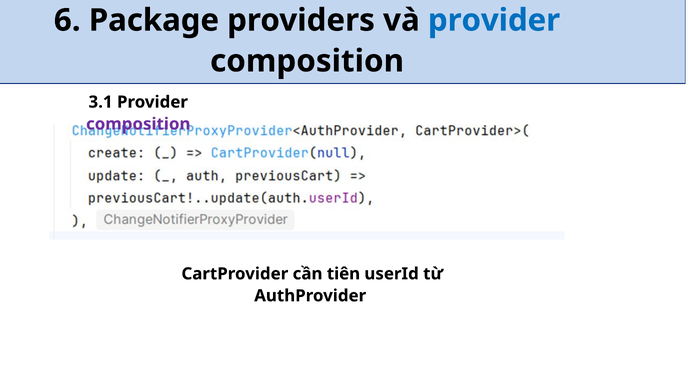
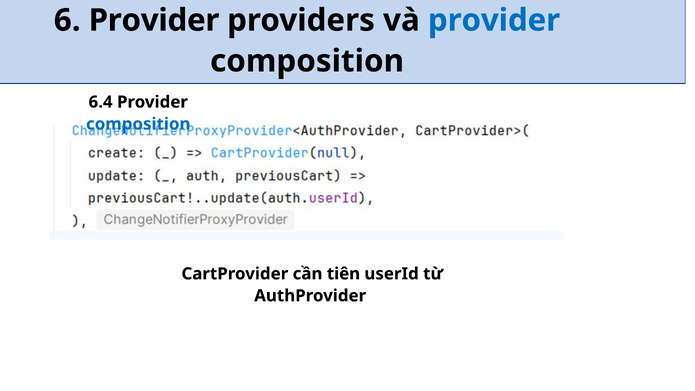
6 Package: Package -> Provider
3.1: 3.1 -> 6.4
composition at (138, 124) colour: purple -> blue
